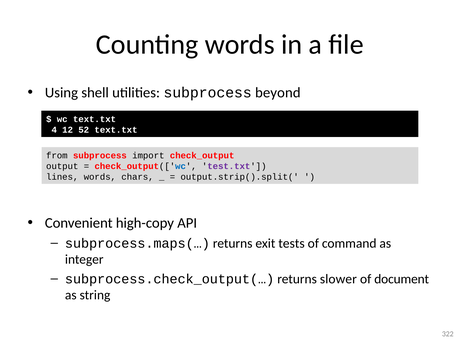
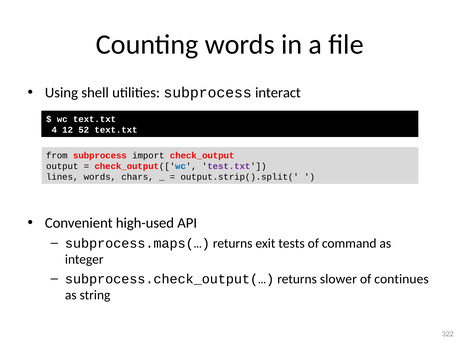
beyond: beyond -> interact
high-copy: high-copy -> high-used
document: document -> continues
